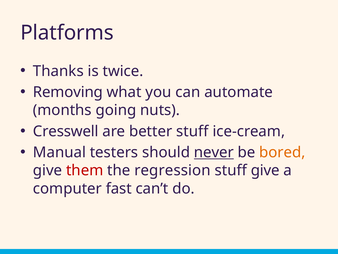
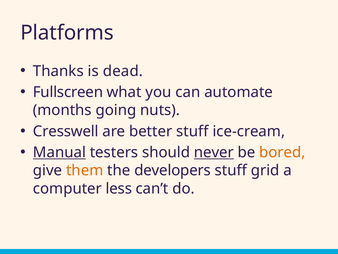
twice: twice -> dead
Removing: Removing -> Fullscreen
Manual underline: none -> present
them colour: red -> orange
regression: regression -> developers
stuff give: give -> grid
fast: fast -> less
